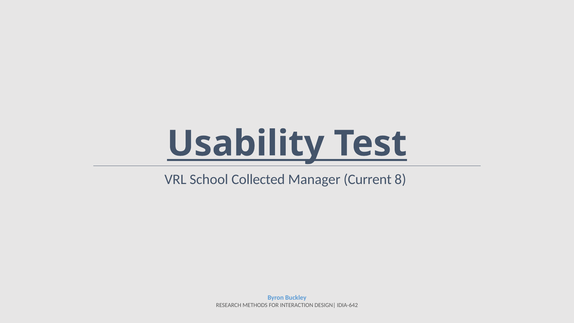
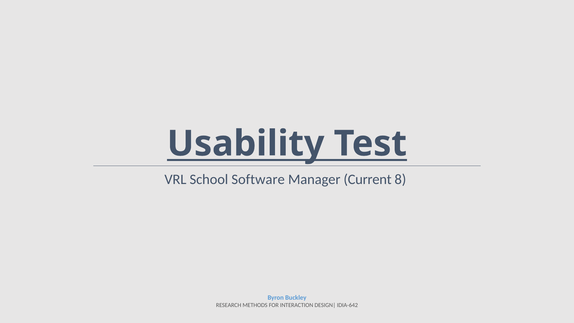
Collected: Collected -> Software
